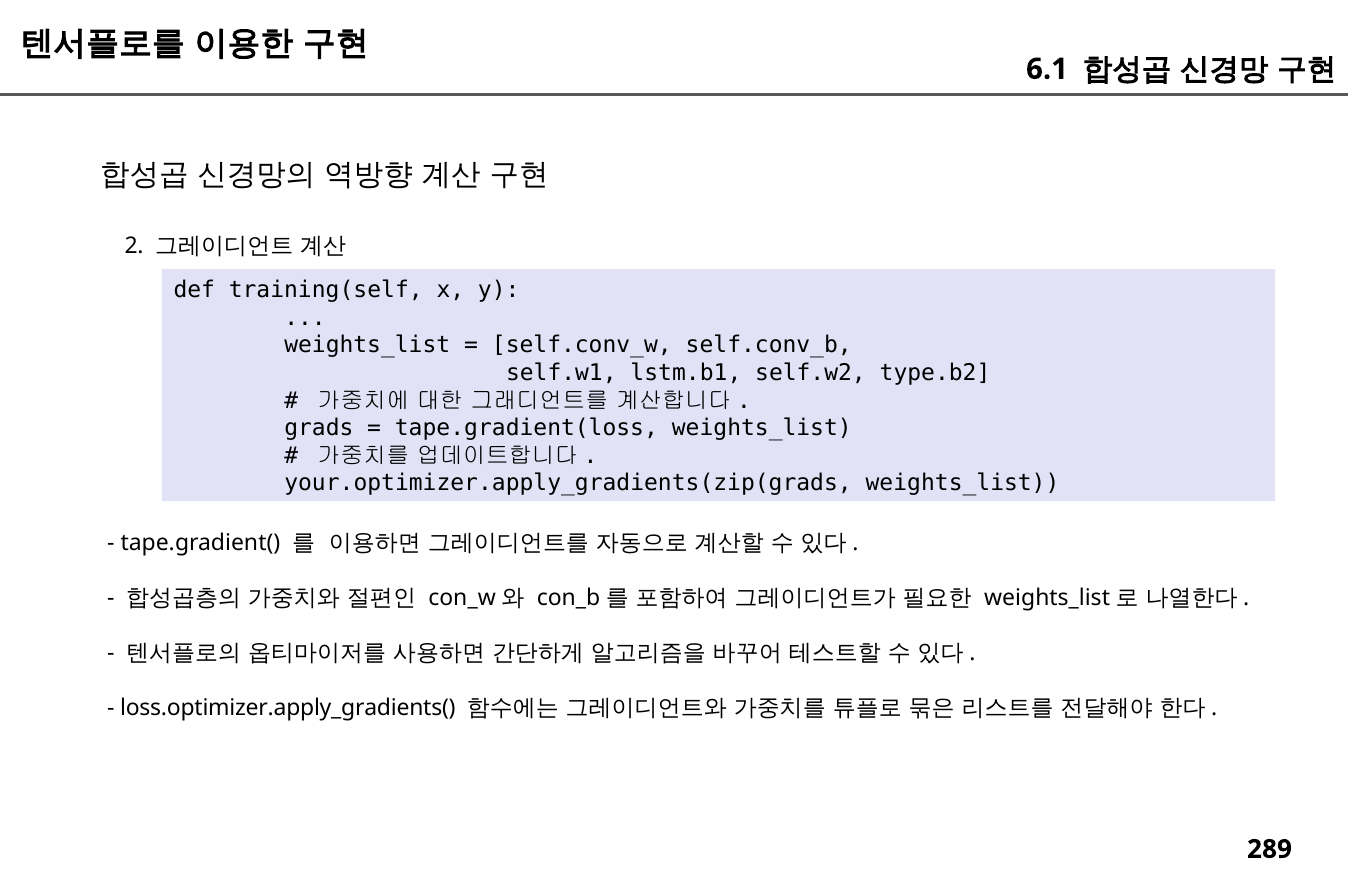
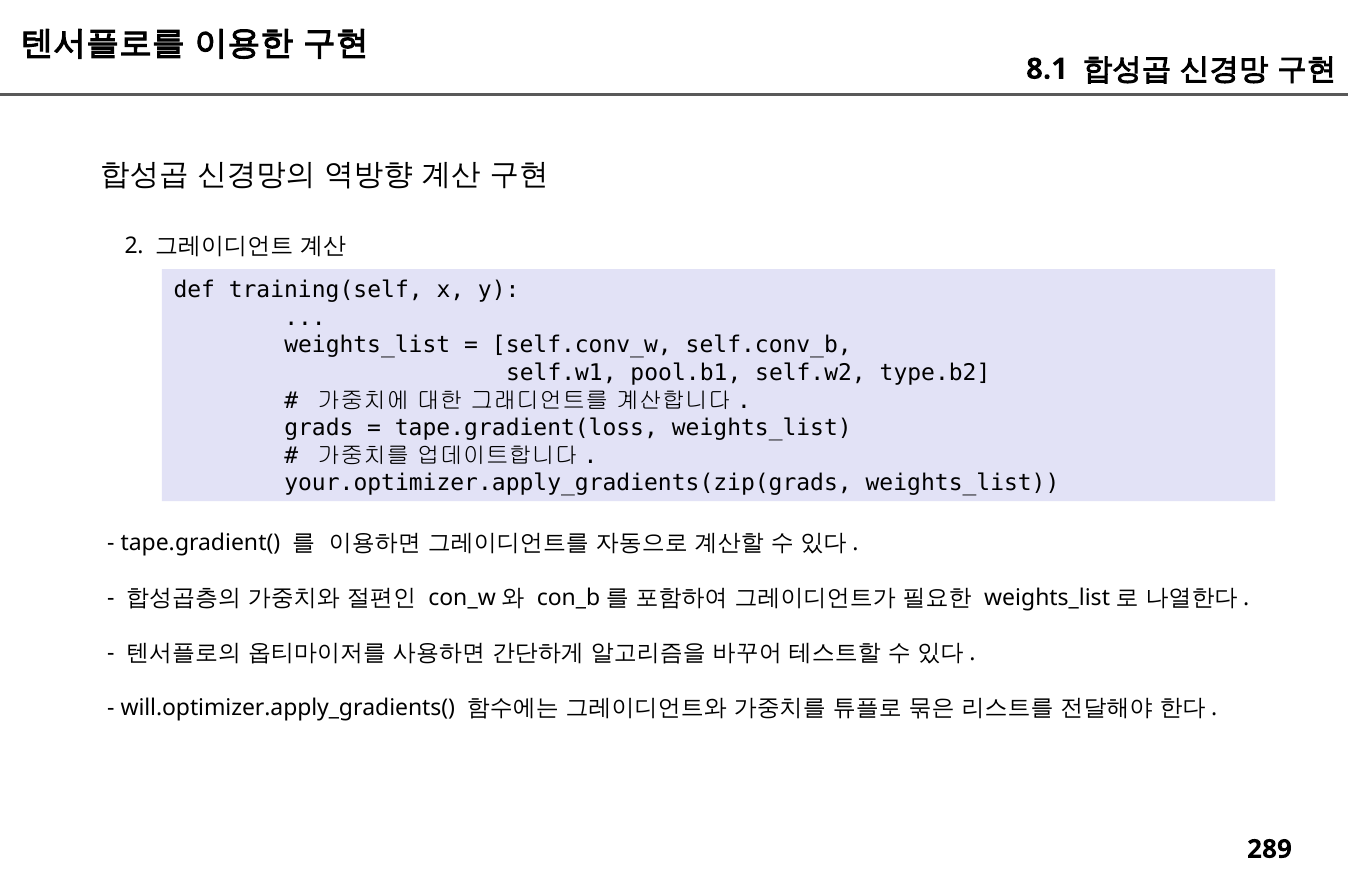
6.1: 6.1 -> 8.1
lstm.b1: lstm.b1 -> pool.b1
loss.optimizer.apply_gradients(: loss.optimizer.apply_gradients( -> will.optimizer.apply_gradients(
